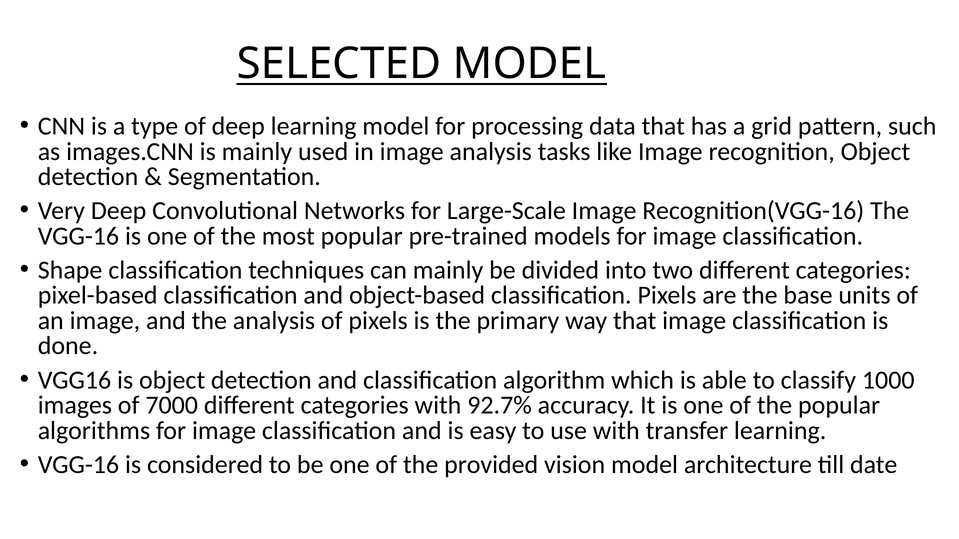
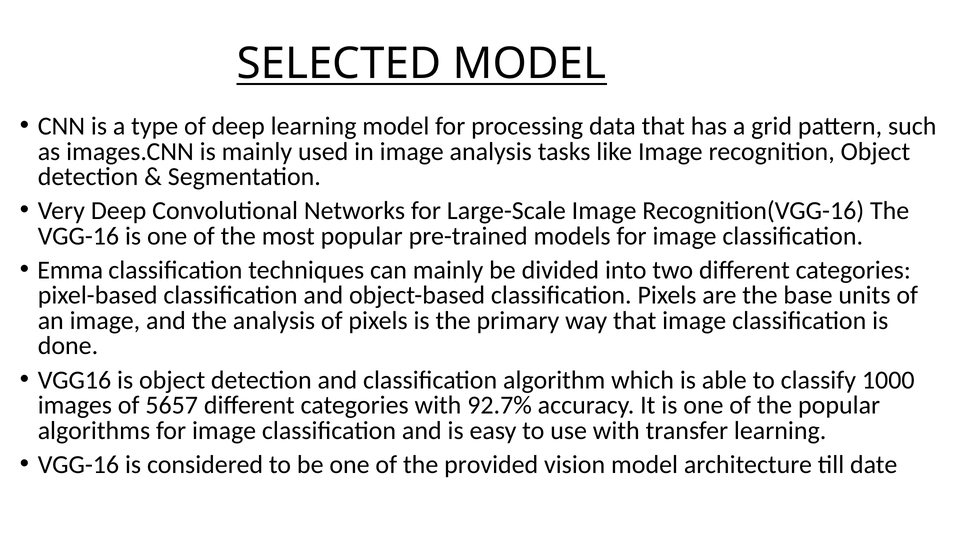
Shape: Shape -> Emma
7000: 7000 -> 5657
